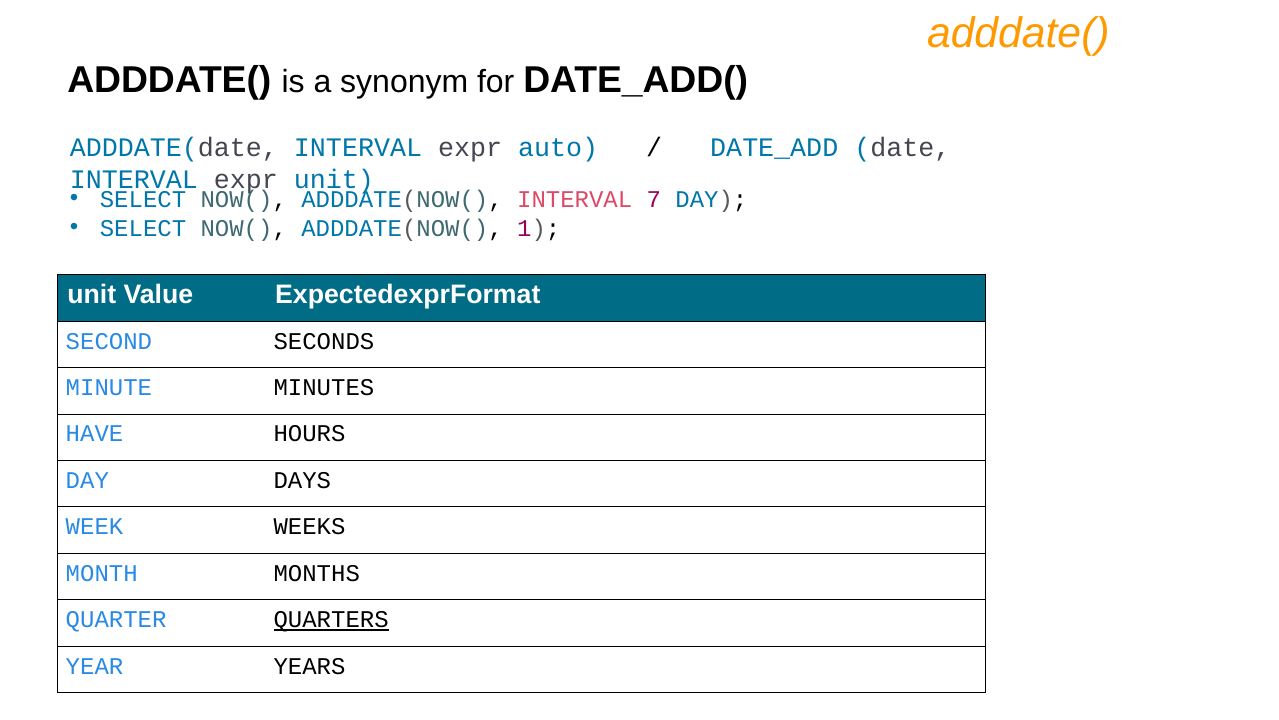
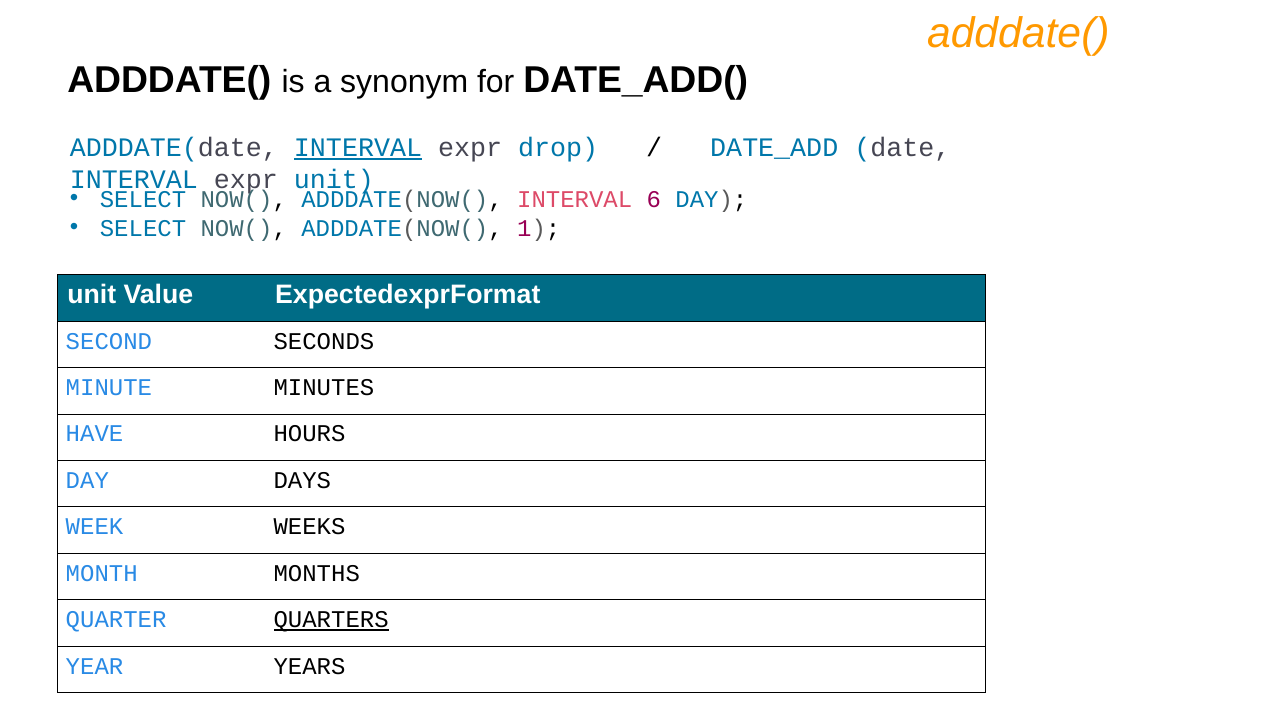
INTERVAL at (358, 147) underline: none -> present
auto: auto -> drop
7: 7 -> 6
